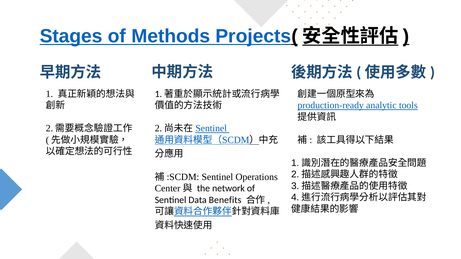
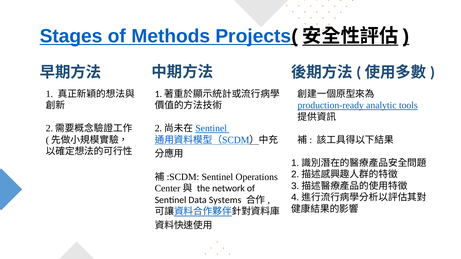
Benefits: Benefits -> Systems
